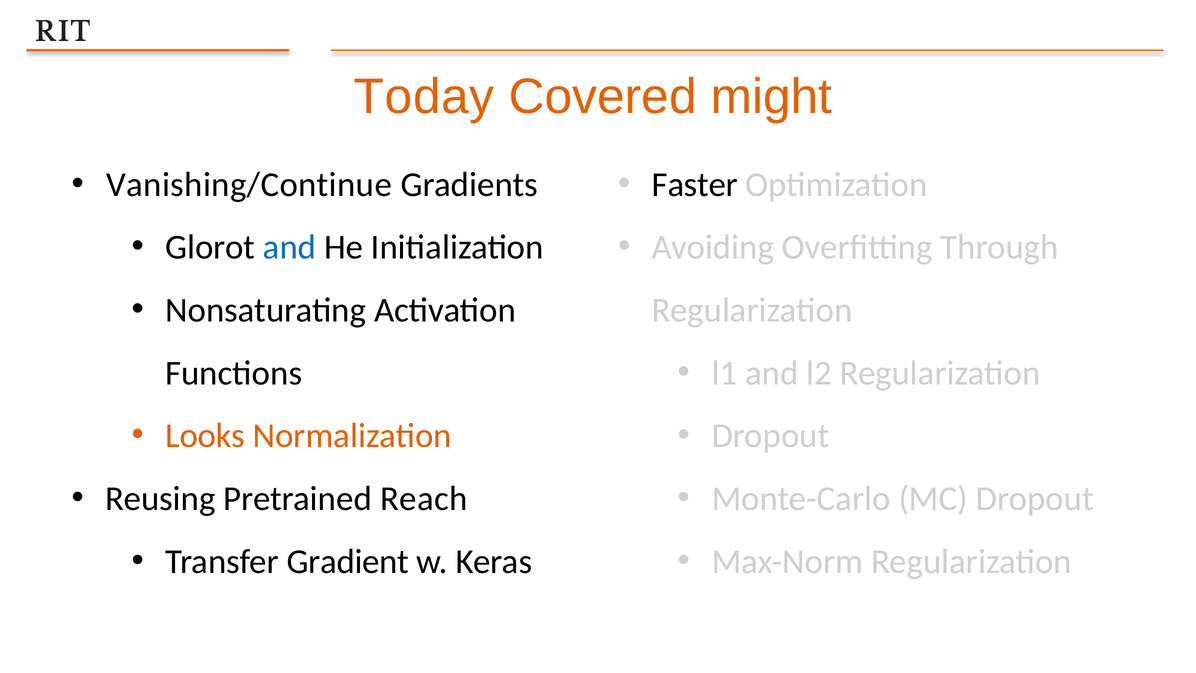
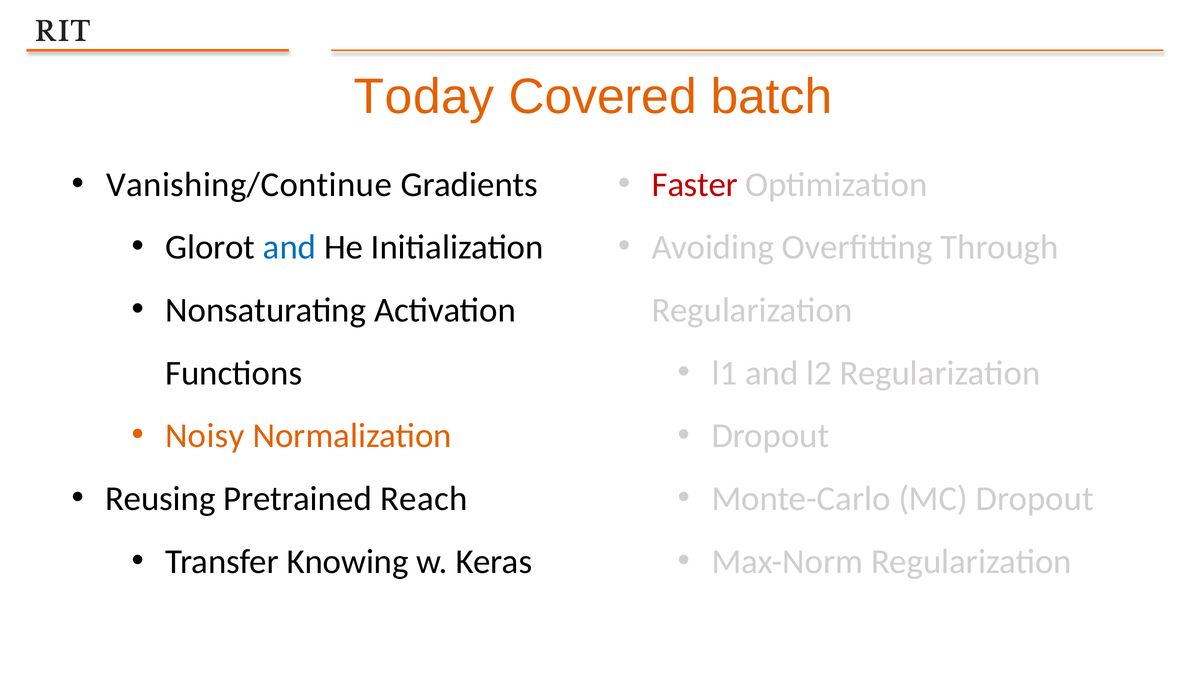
might: might -> batch
Faster colour: black -> red
Looks: Looks -> Noisy
Gradient: Gradient -> Knowing
